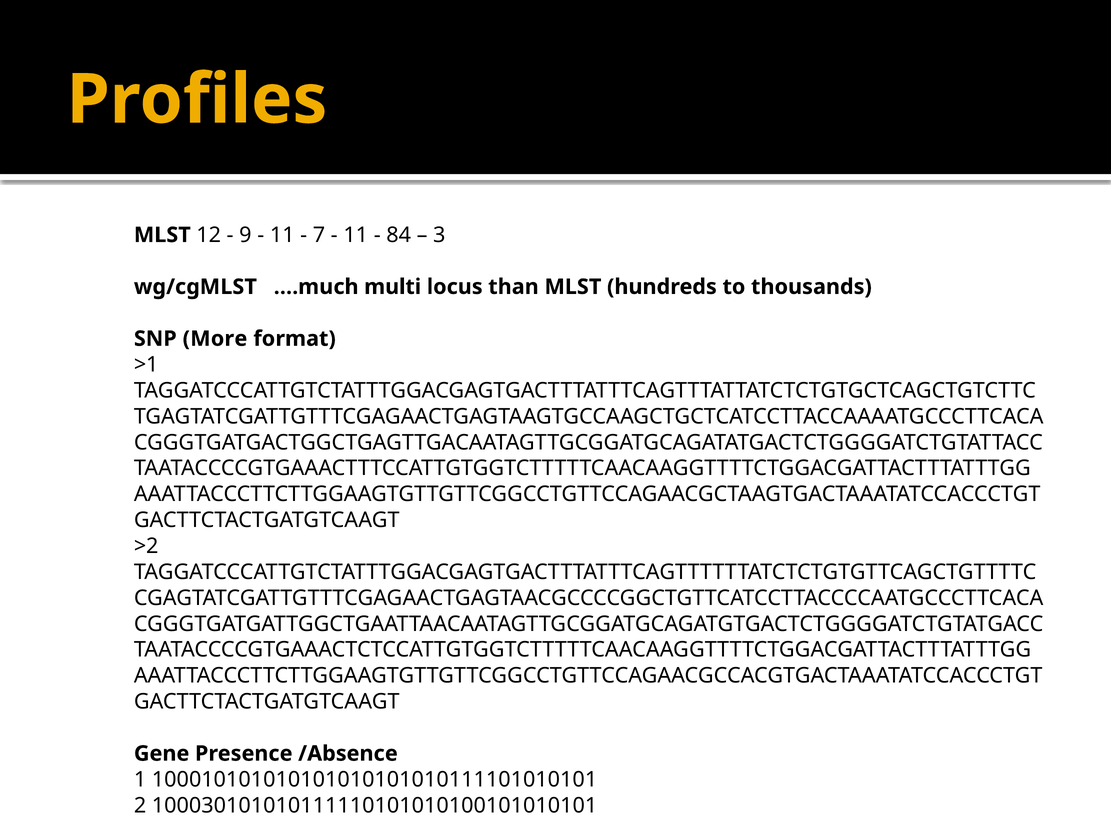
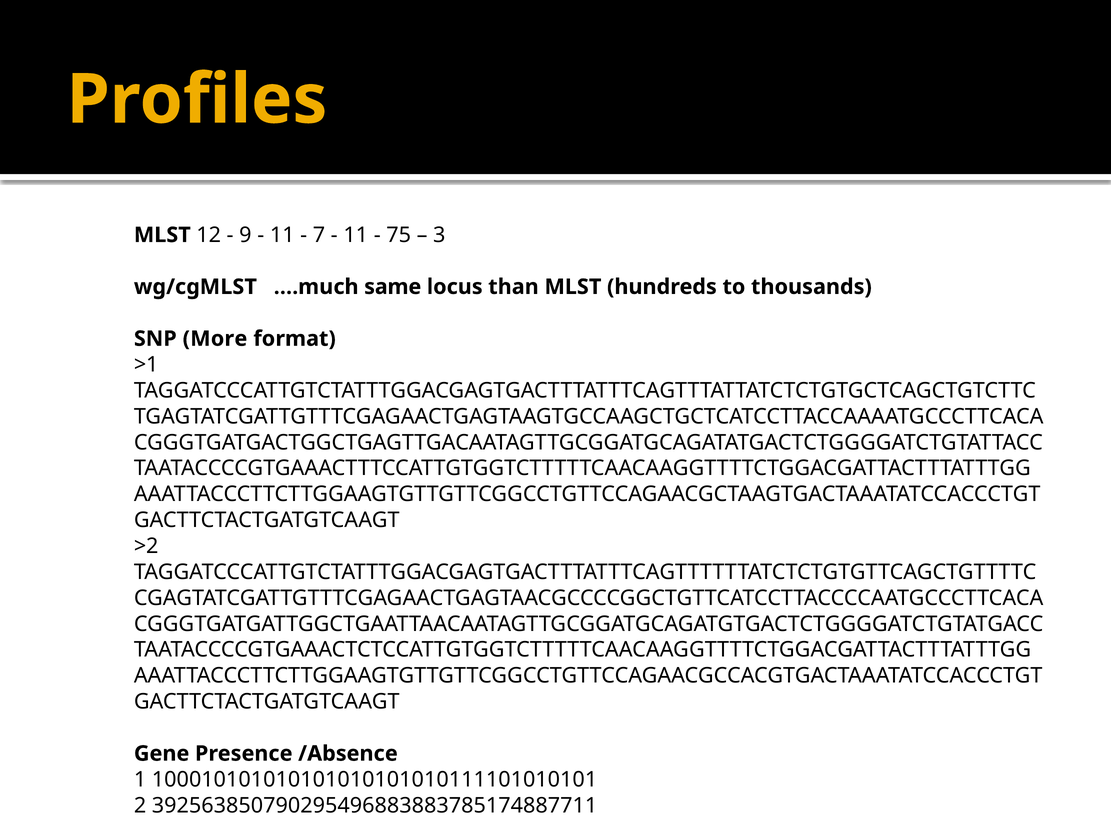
84: 84 -> 75
multi: multi -> same
100030101010111110101010100101010101: 100030101010111110101010100101010101 -> 392563850790295496883883785174887711
